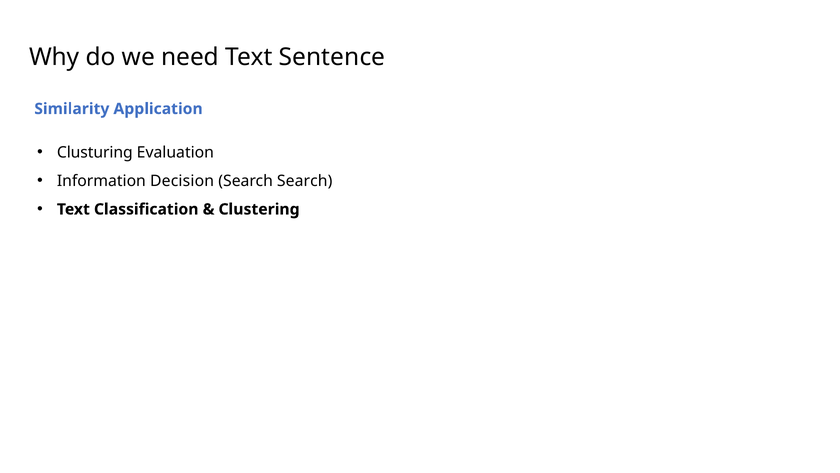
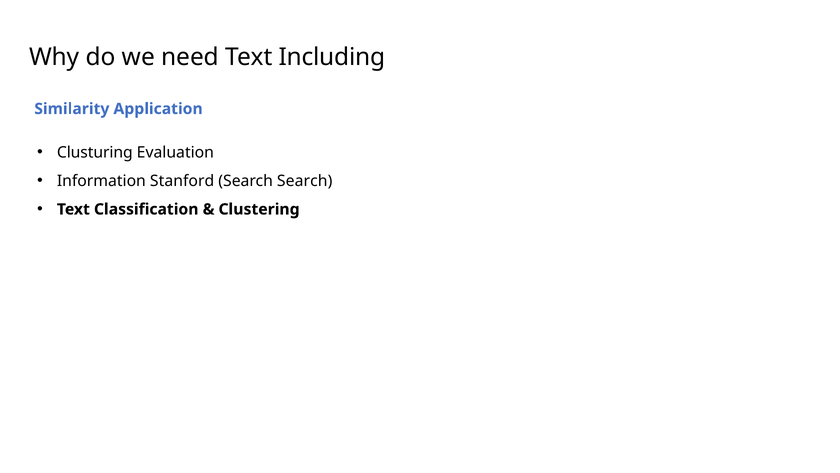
Sentence: Sentence -> Including
Decision: Decision -> Stanford
